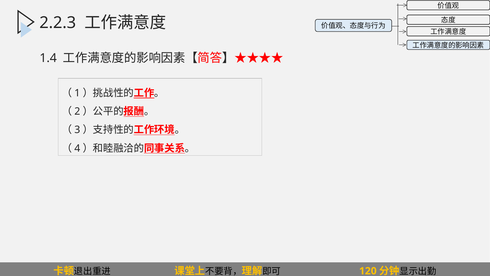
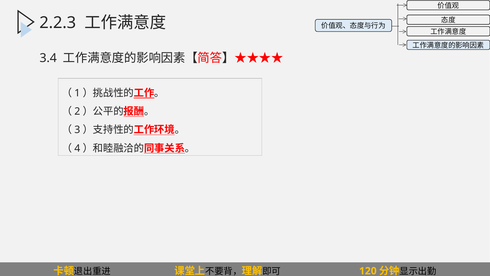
1.4: 1.4 -> 3.4
